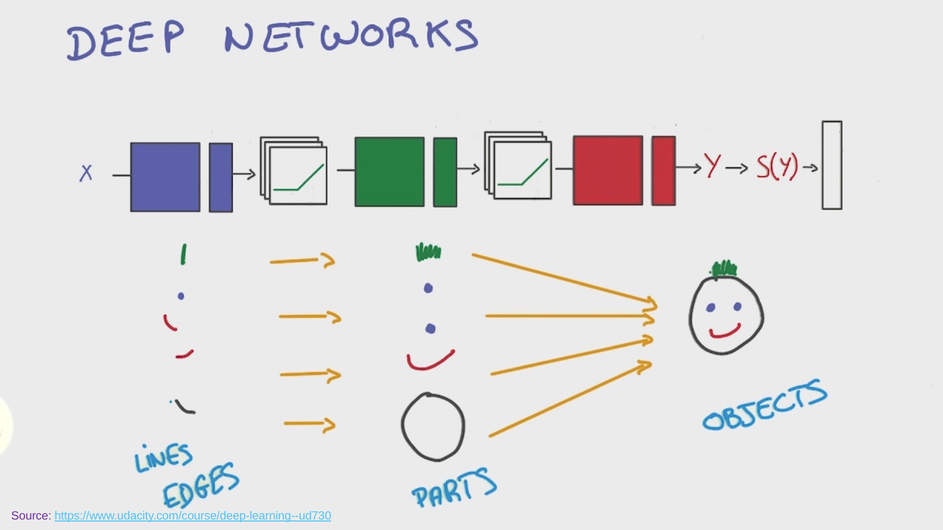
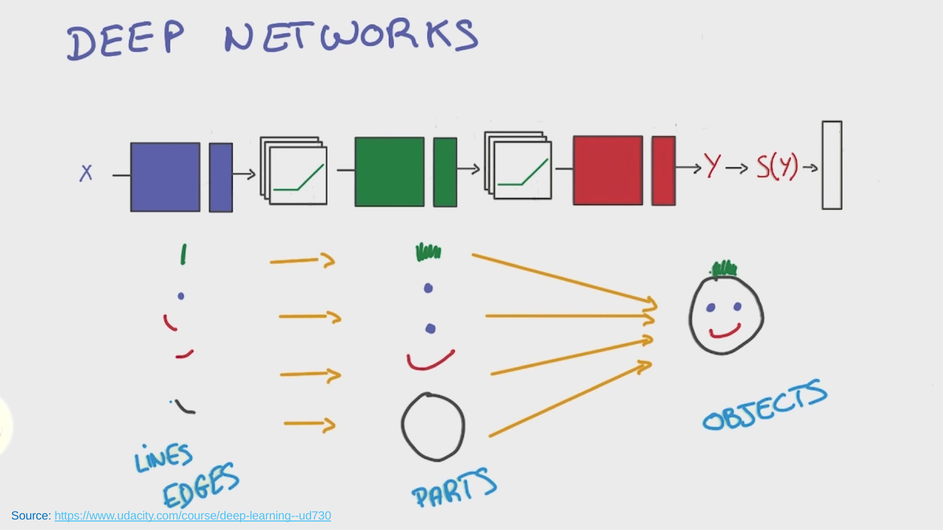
Source colour: purple -> blue
